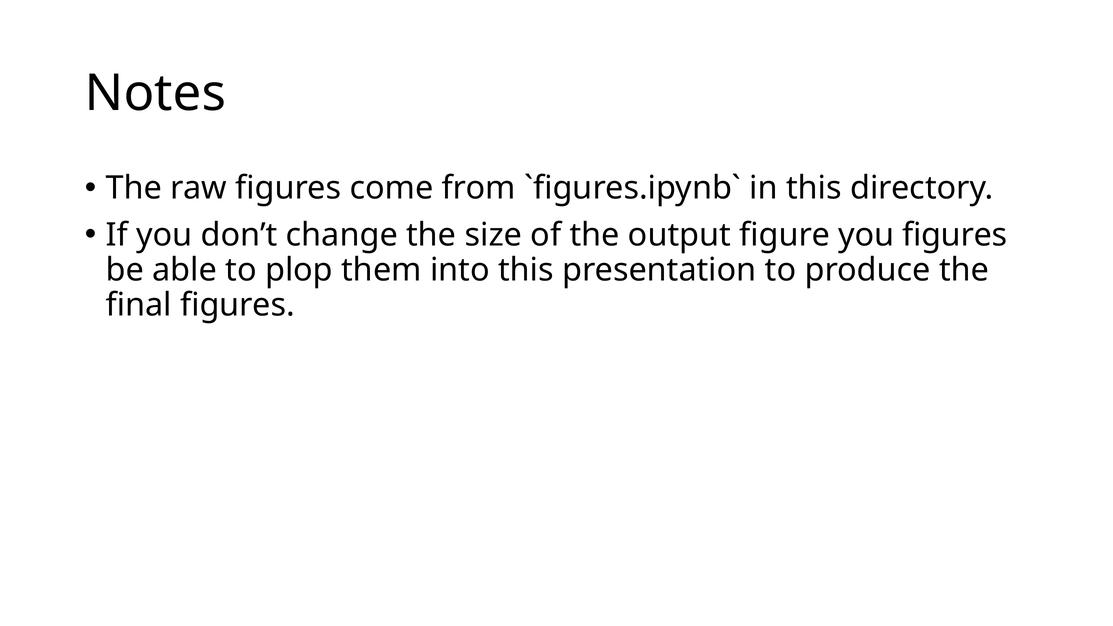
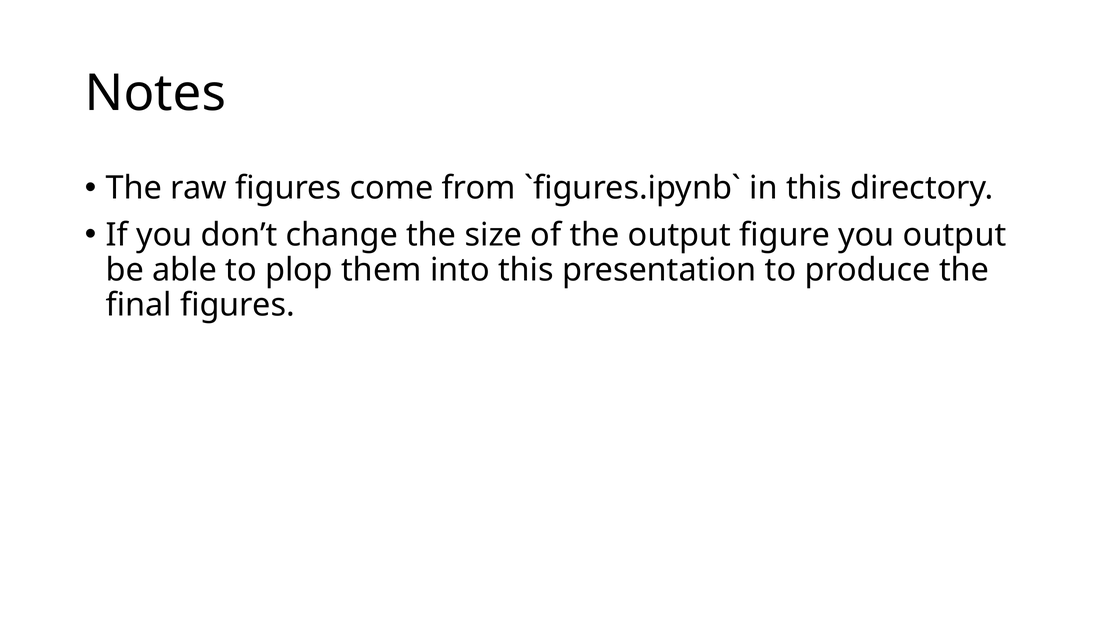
you figures: figures -> output
